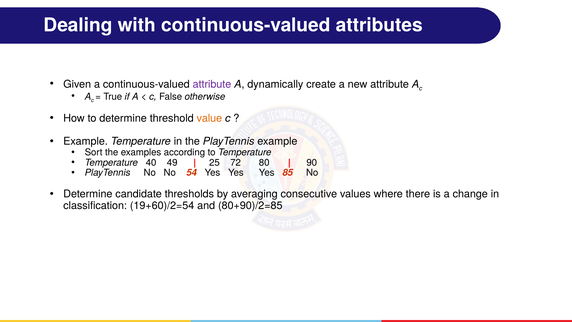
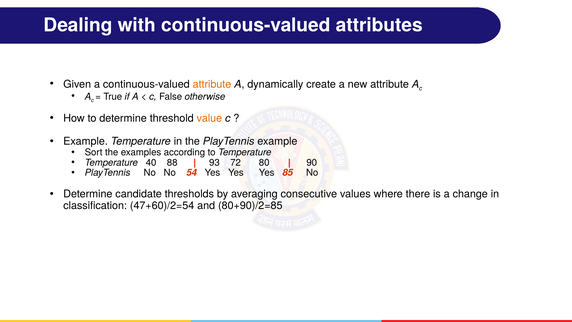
attribute at (212, 84) colour: purple -> orange
49: 49 -> 88
25: 25 -> 93
19+60)/2=54: 19+60)/2=54 -> 47+60)/2=54
